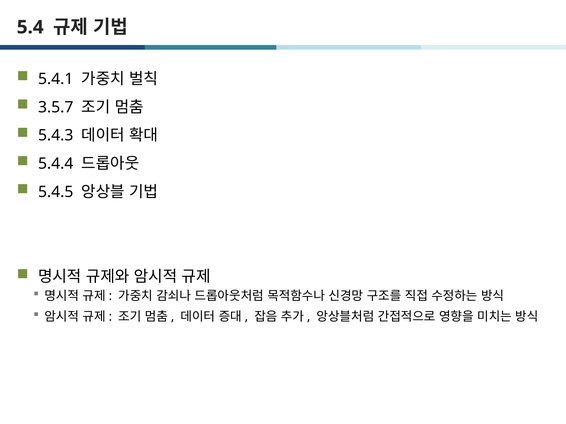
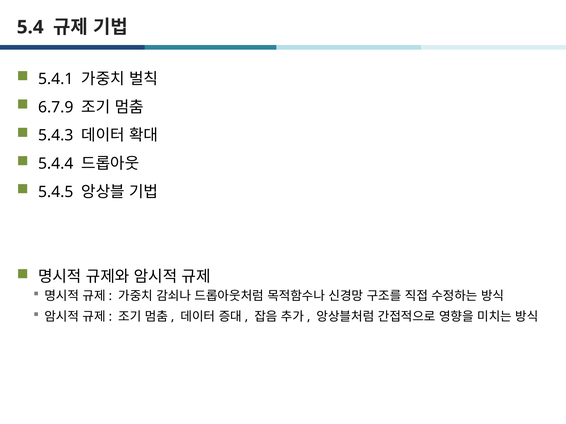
3.5.7: 3.5.7 -> 6.7.9
